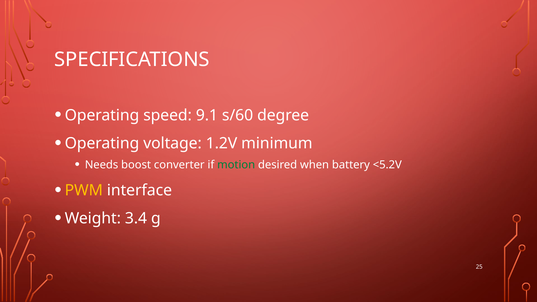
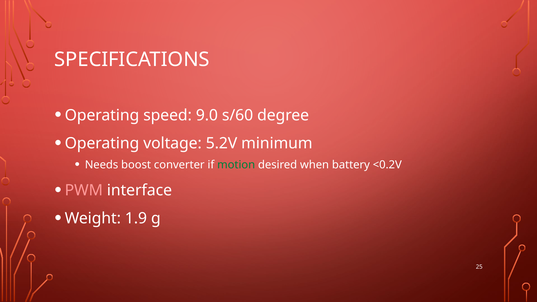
9.1: 9.1 -> 9.0
1.2V: 1.2V -> 5.2V
<5.2V: <5.2V -> <0.2V
PWM colour: yellow -> pink
3.4: 3.4 -> 1.9
